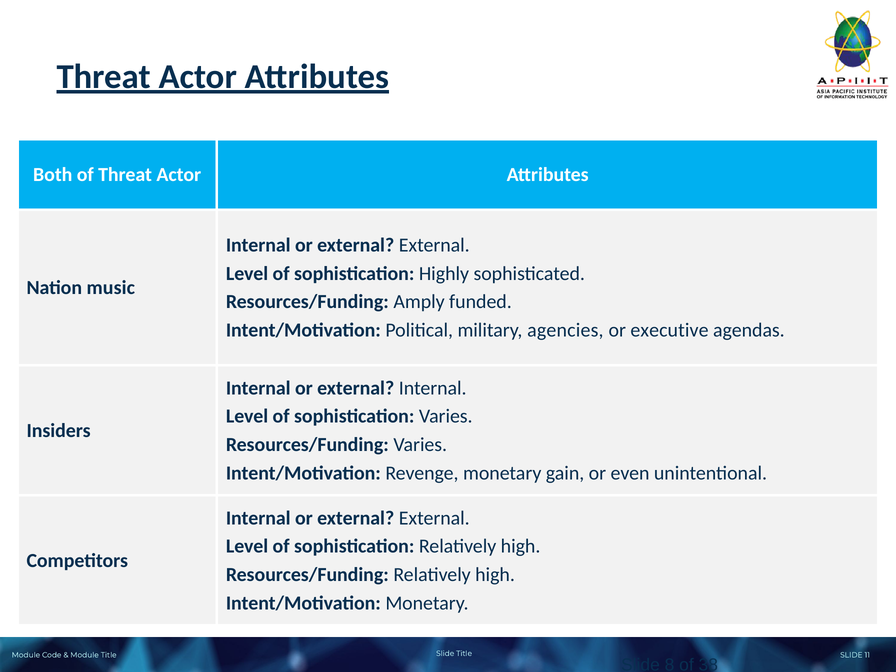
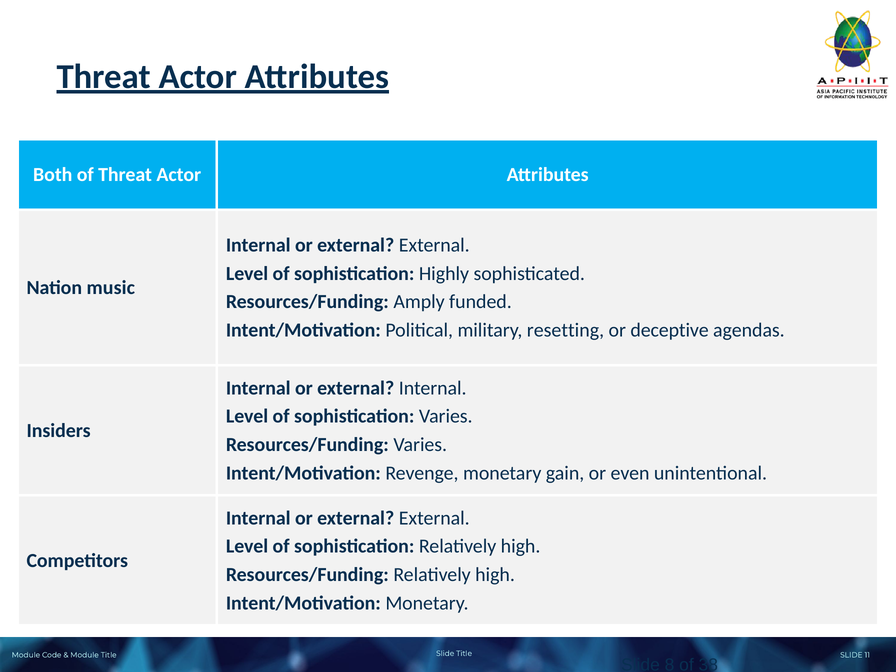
agencies: agencies -> resetting
executive: executive -> deceptive
